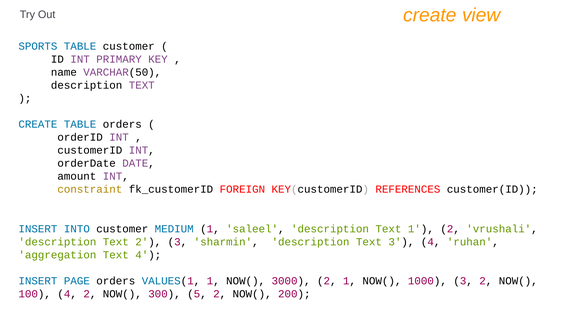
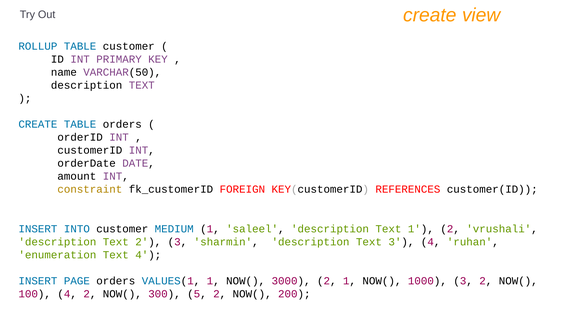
SPORTS: SPORTS -> ROLLUP
aggregation: aggregation -> enumeration
